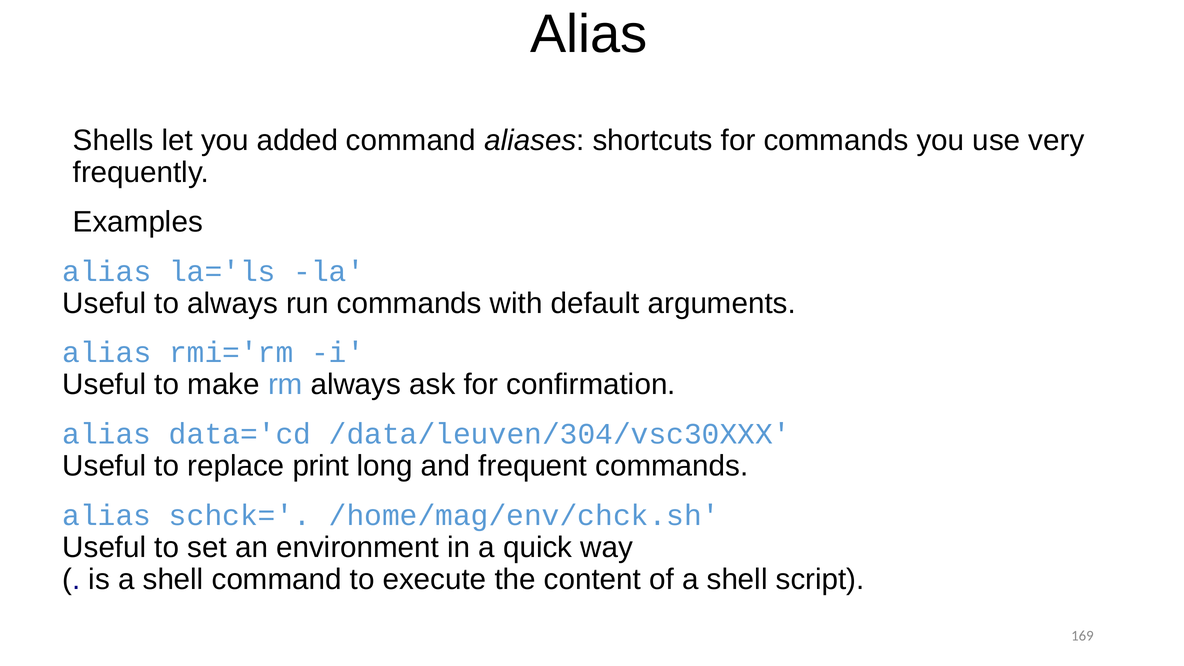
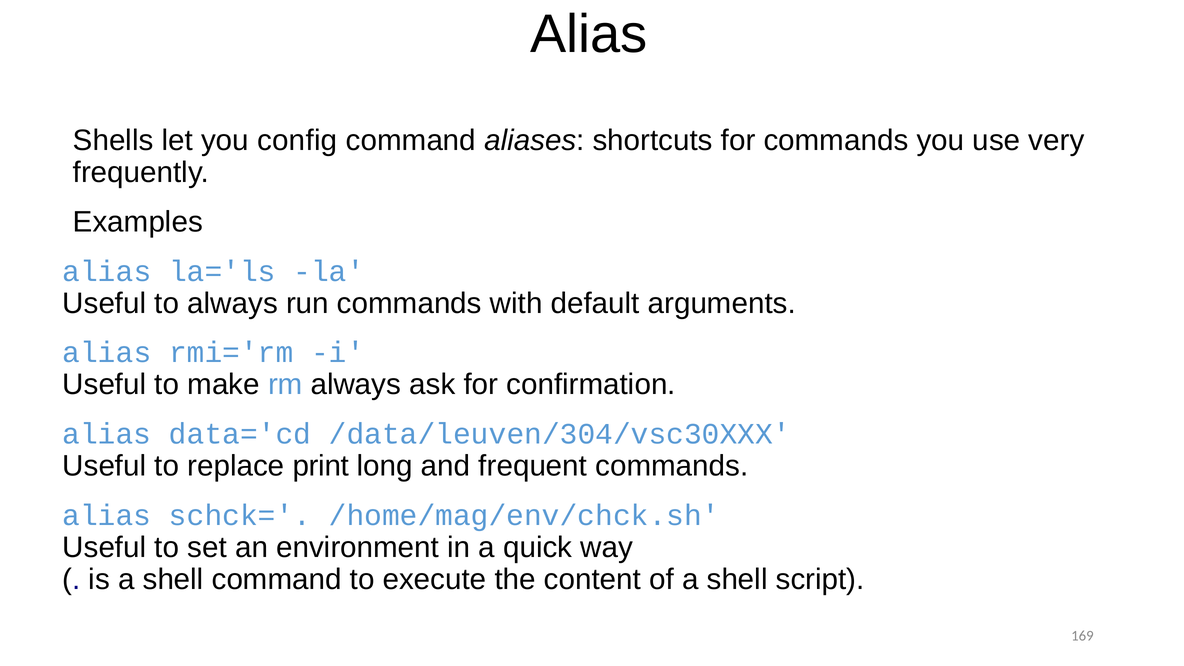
added: added -> config
